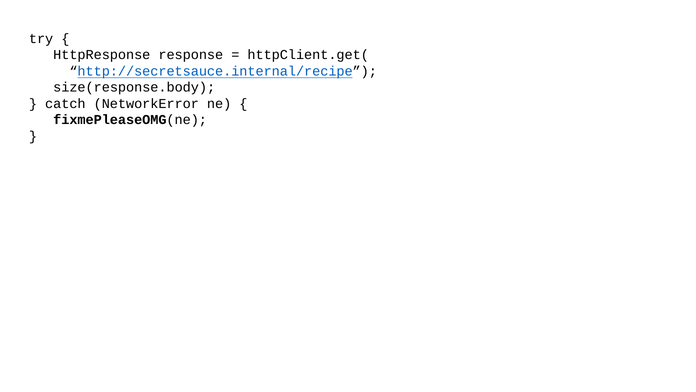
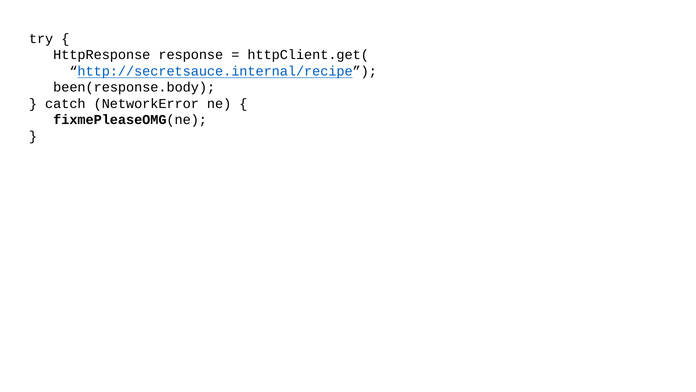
size(response.body: size(response.body -> been(response.body
